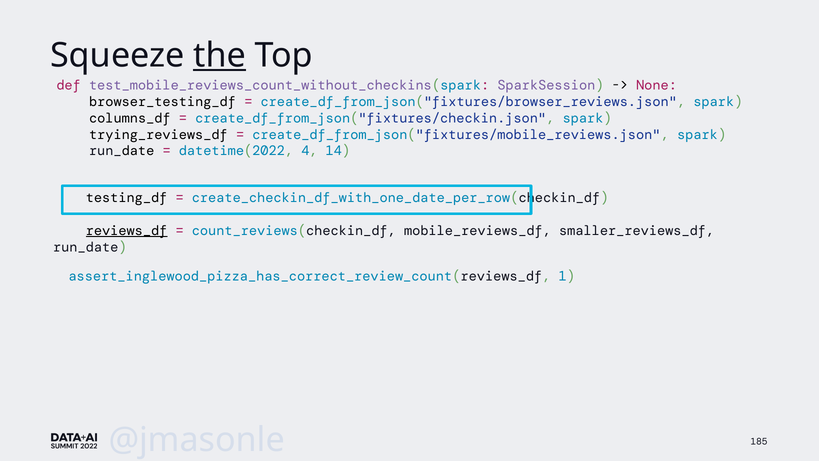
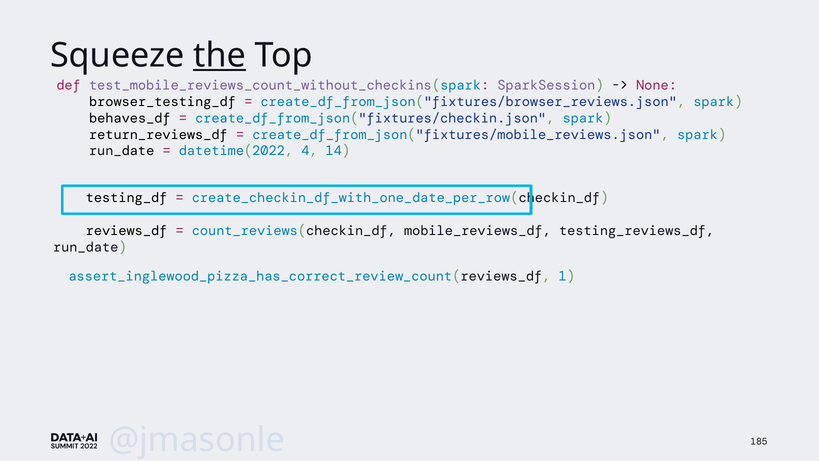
columns_df: columns_df -> behaves_df
trying_reviews_df: trying_reviews_df -> return_reviews_df
reviews_df underline: present -> none
smaller_reviews_df: smaller_reviews_df -> testing_reviews_df
